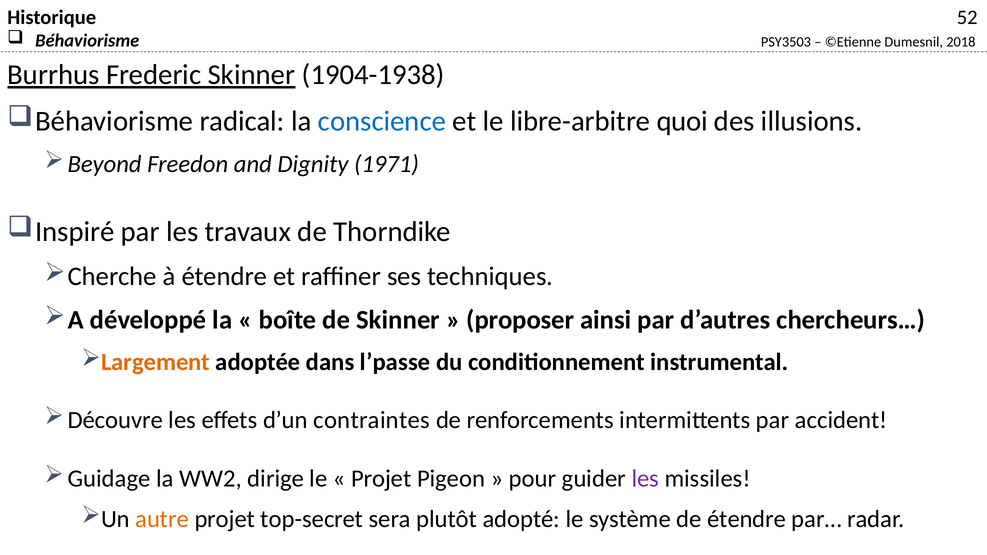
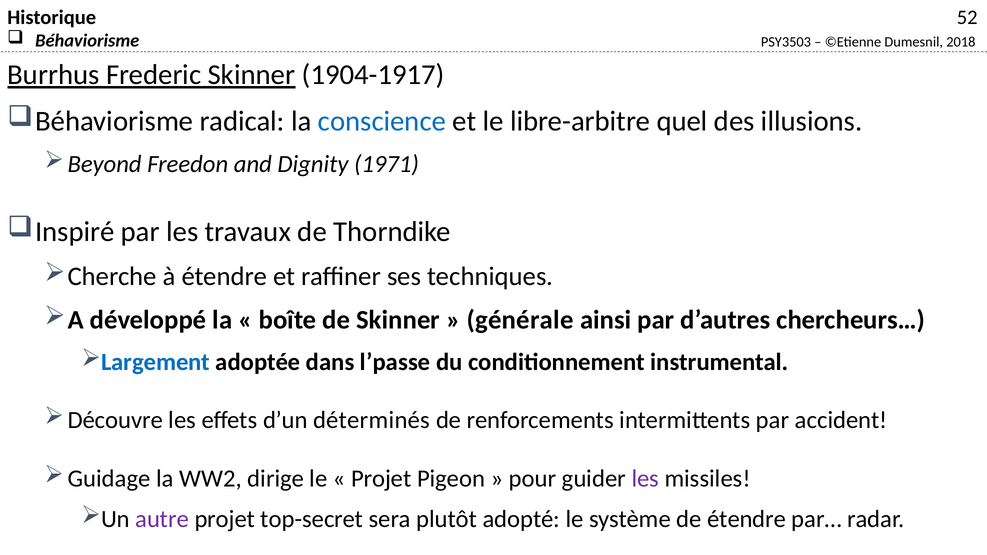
1904-1938: 1904-1938 -> 1904-1917
quoi: quoi -> quel
proposer: proposer -> générale
Largement colour: orange -> blue
contraintes: contraintes -> déterminés
autre colour: orange -> purple
